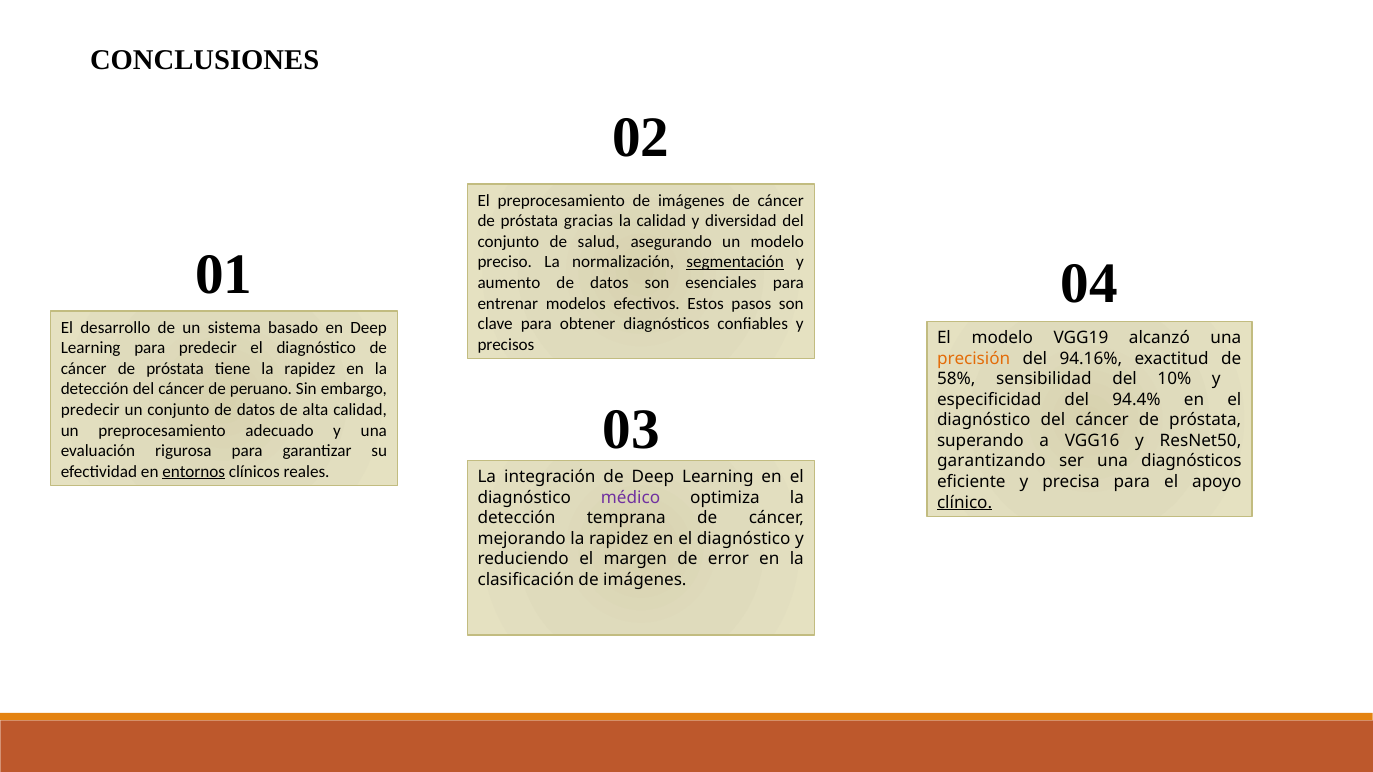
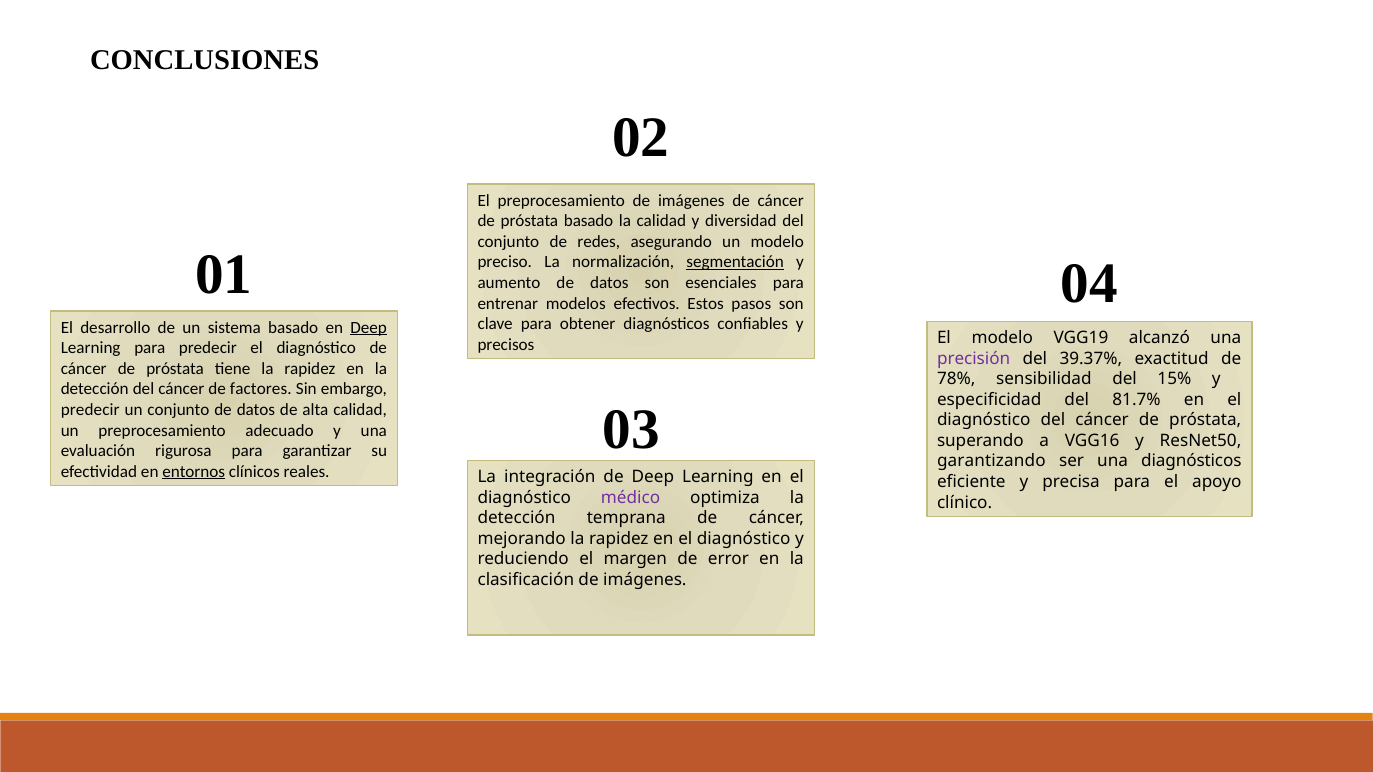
próstata gracias: gracias -> basado
salud: salud -> redes
Deep at (369, 328) underline: none -> present
precisión colour: orange -> purple
94.16%: 94.16% -> 39.37%
58%: 58% -> 78%
10%: 10% -> 15%
peruano: peruano -> factores
94.4%: 94.4% -> 81.7%
clínico underline: present -> none
